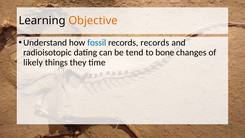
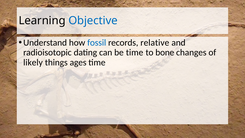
Objective colour: orange -> blue
records records: records -> relative
be tend: tend -> time
they: they -> ages
